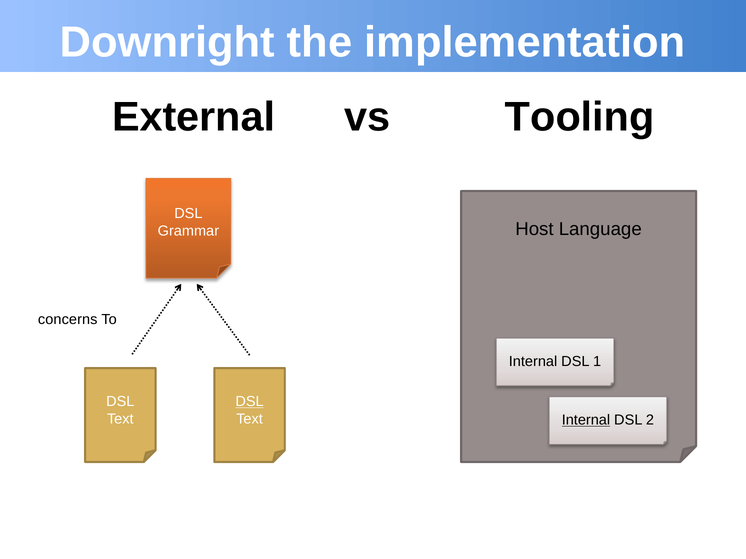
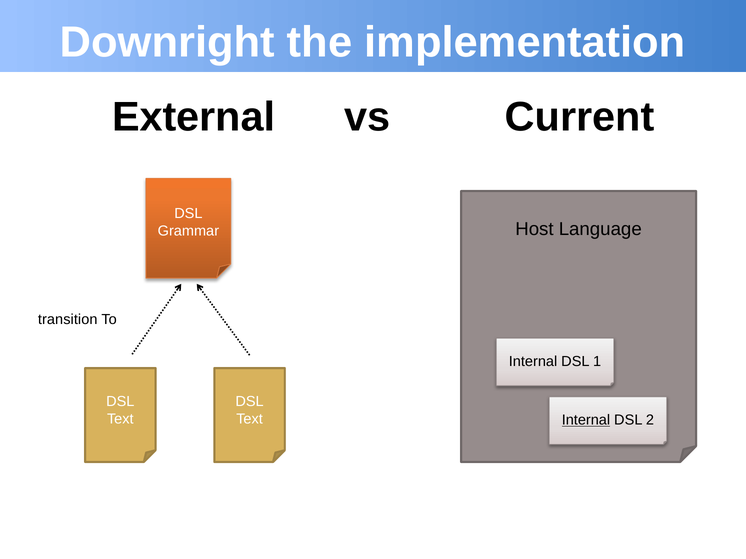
Tooling: Tooling -> Current
concerns: concerns -> transition
DSL at (250, 402) underline: present -> none
